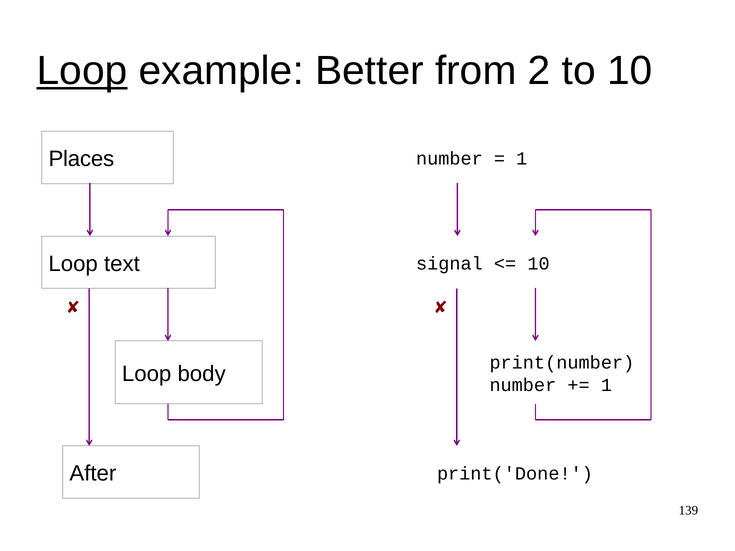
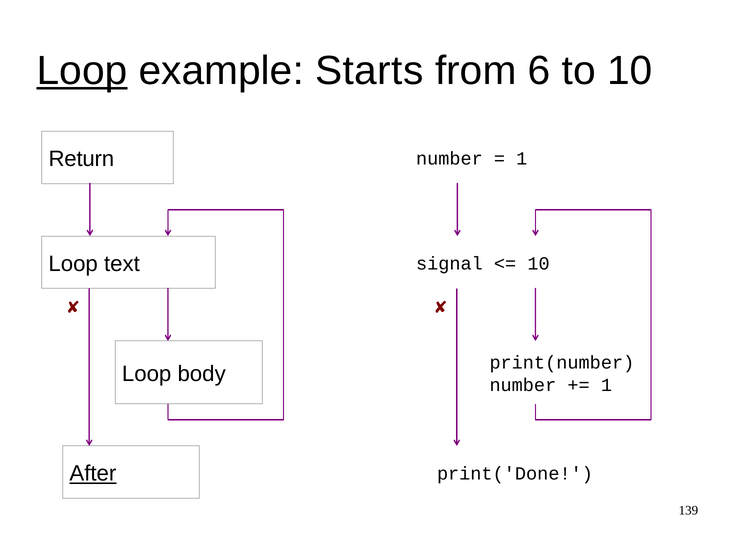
Better: Better -> Starts
2: 2 -> 6
Places: Places -> Return
After underline: none -> present
